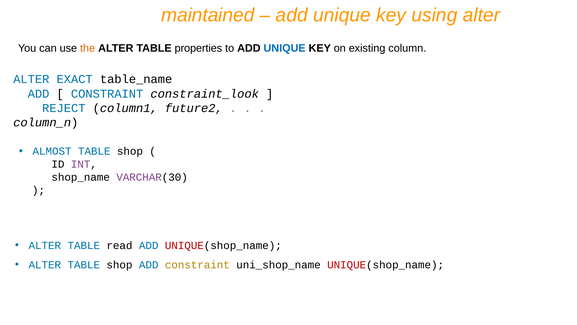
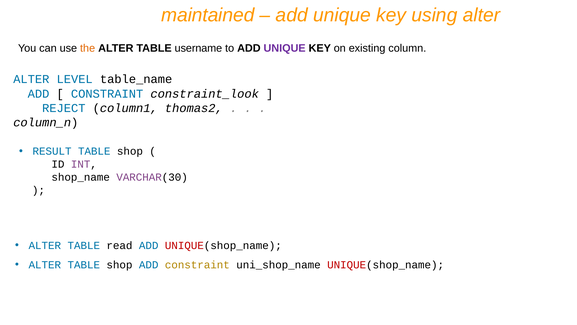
properties: properties -> username
UNIQUE at (285, 48) colour: blue -> purple
EXACT: EXACT -> LEVEL
future2: future2 -> thomas2
ALMOST: ALMOST -> RESULT
